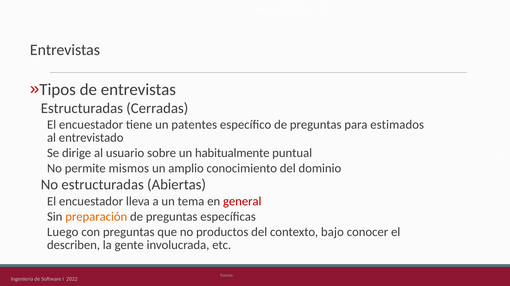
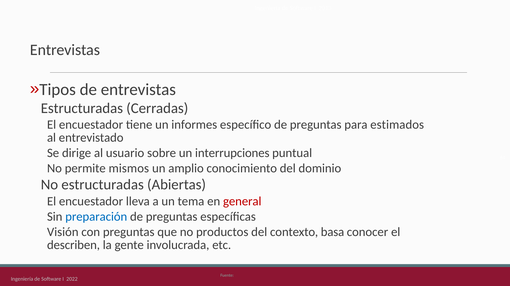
patentes: patentes -> informes
habitualmente: habitualmente -> interrupciones
preparación colour: orange -> blue
Luego: Luego -> Visión
bajo: bajo -> basa
